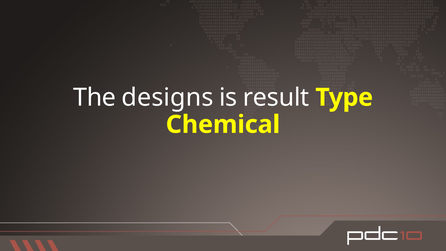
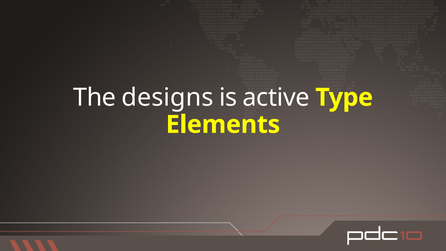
result: result -> active
Chemical: Chemical -> Elements
